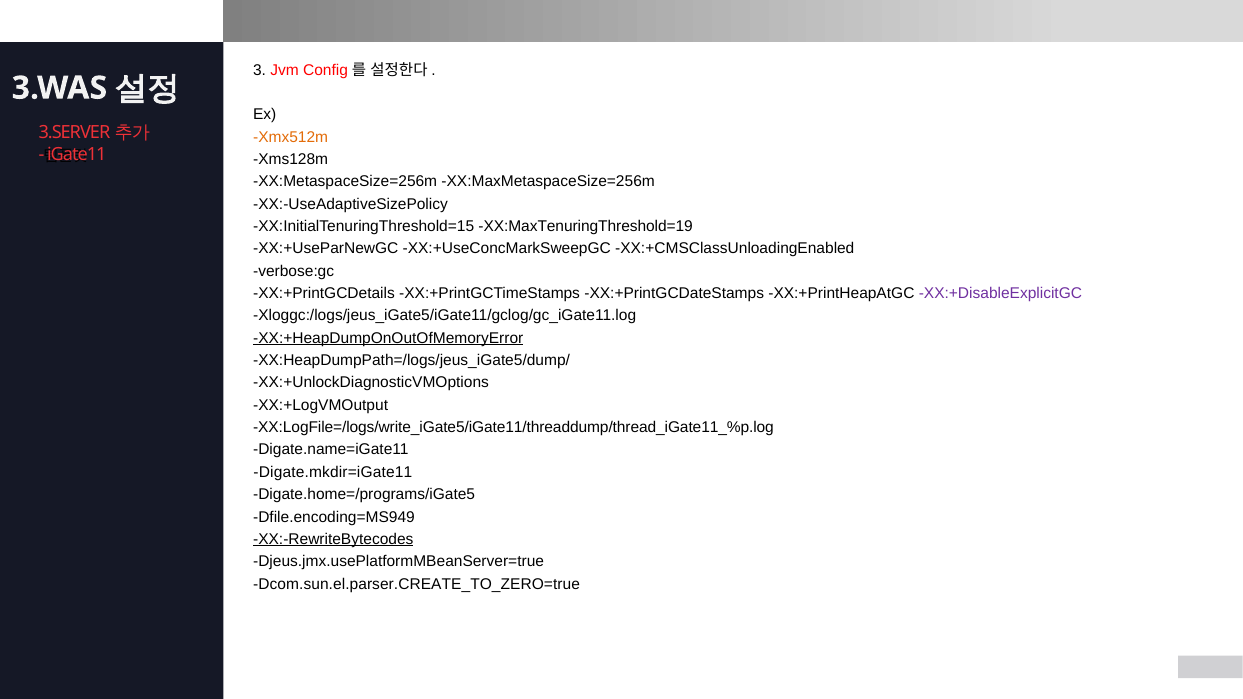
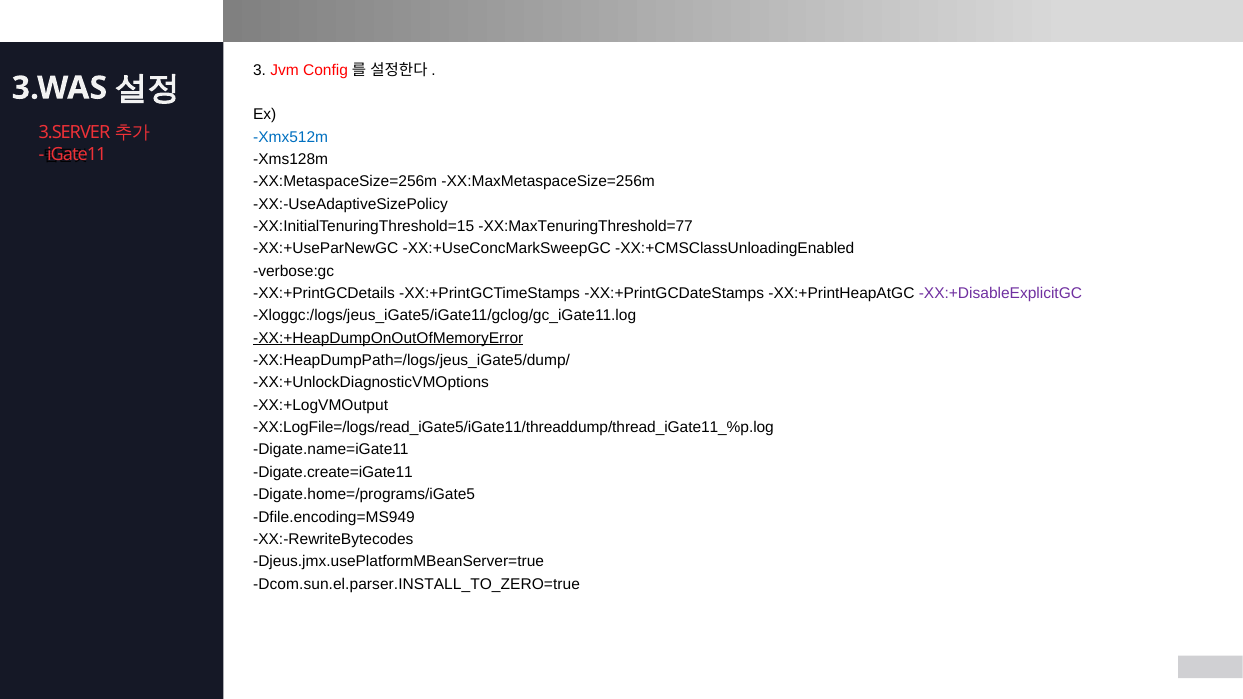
Xmx512m colour: orange -> blue
XX:MaxTenuringThreshold=19: XX:MaxTenuringThreshold=19 -> XX:MaxTenuringThreshold=77
XX:LogFile=/logs/write_iGate5/iGate11/threaddump/thread_iGate11_%p.log: XX:LogFile=/logs/write_iGate5/iGate11/threaddump/thread_iGate11_%p.log -> XX:LogFile=/logs/read_iGate5/iGate11/threaddump/thread_iGate11_%p.log
Digate.mkdir=iGate11: Digate.mkdir=iGate11 -> Digate.create=iGate11
XX:-RewriteBytecodes underline: present -> none
Dcom.sun.el.parser.CREATE_TO_ZERO=true: Dcom.sun.el.parser.CREATE_TO_ZERO=true -> Dcom.sun.el.parser.INSTALL_TO_ZERO=true
